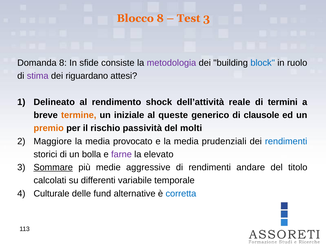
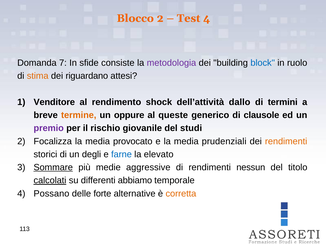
Blocco 8: 8 -> 2
Test 3: 3 -> 4
Domanda 8: 8 -> 7
stima colour: purple -> orange
Delineato: Delineato -> Venditore
reale: reale -> dallo
iniziale: iniziale -> oppure
premio colour: orange -> purple
passività: passività -> giovanile
molti: molti -> studi
Maggiore: Maggiore -> Focalizza
rendimenti at (286, 141) colour: blue -> orange
bolla: bolla -> degli
farne colour: purple -> blue
andare: andare -> nessun
calcolati underline: none -> present
variabile: variabile -> abbiamo
Culturale: Culturale -> Possano
fund: fund -> forte
corretta colour: blue -> orange
